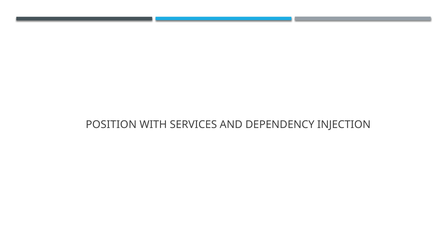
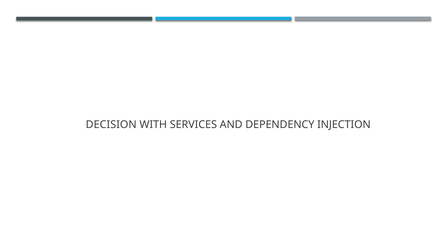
POSITION: POSITION -> DECISION
